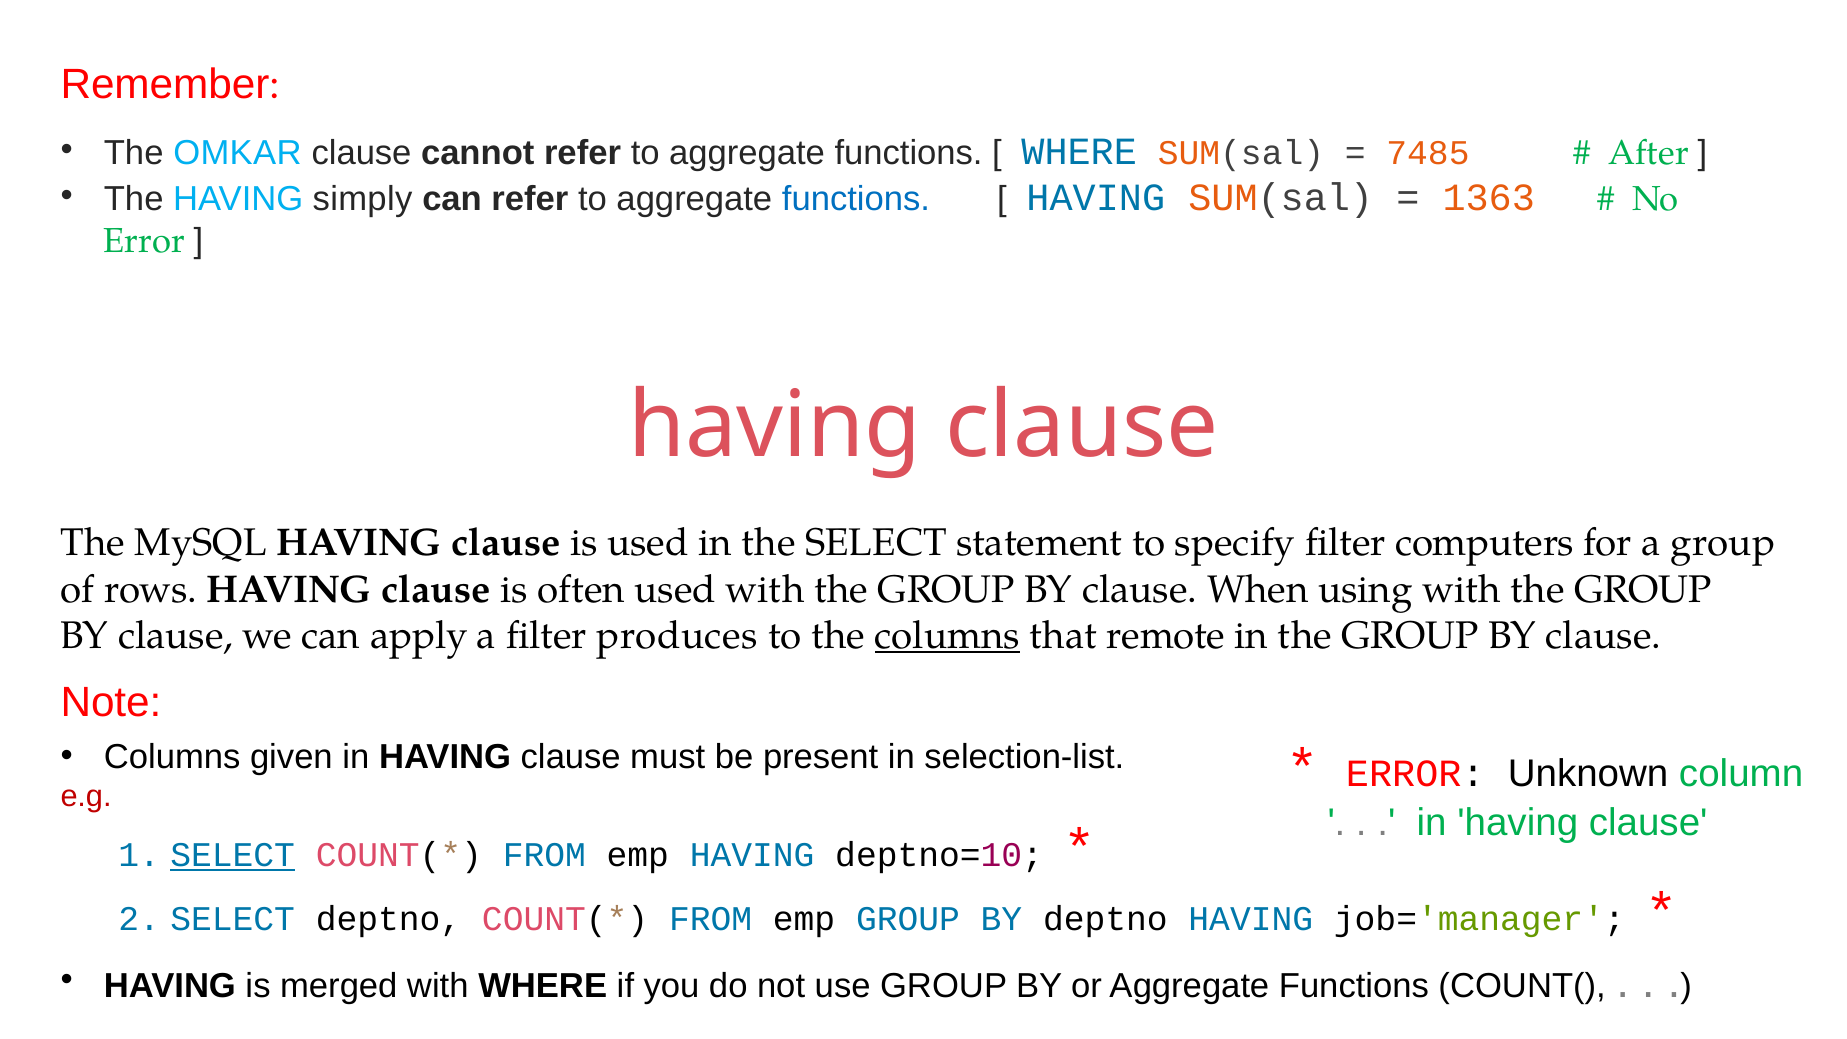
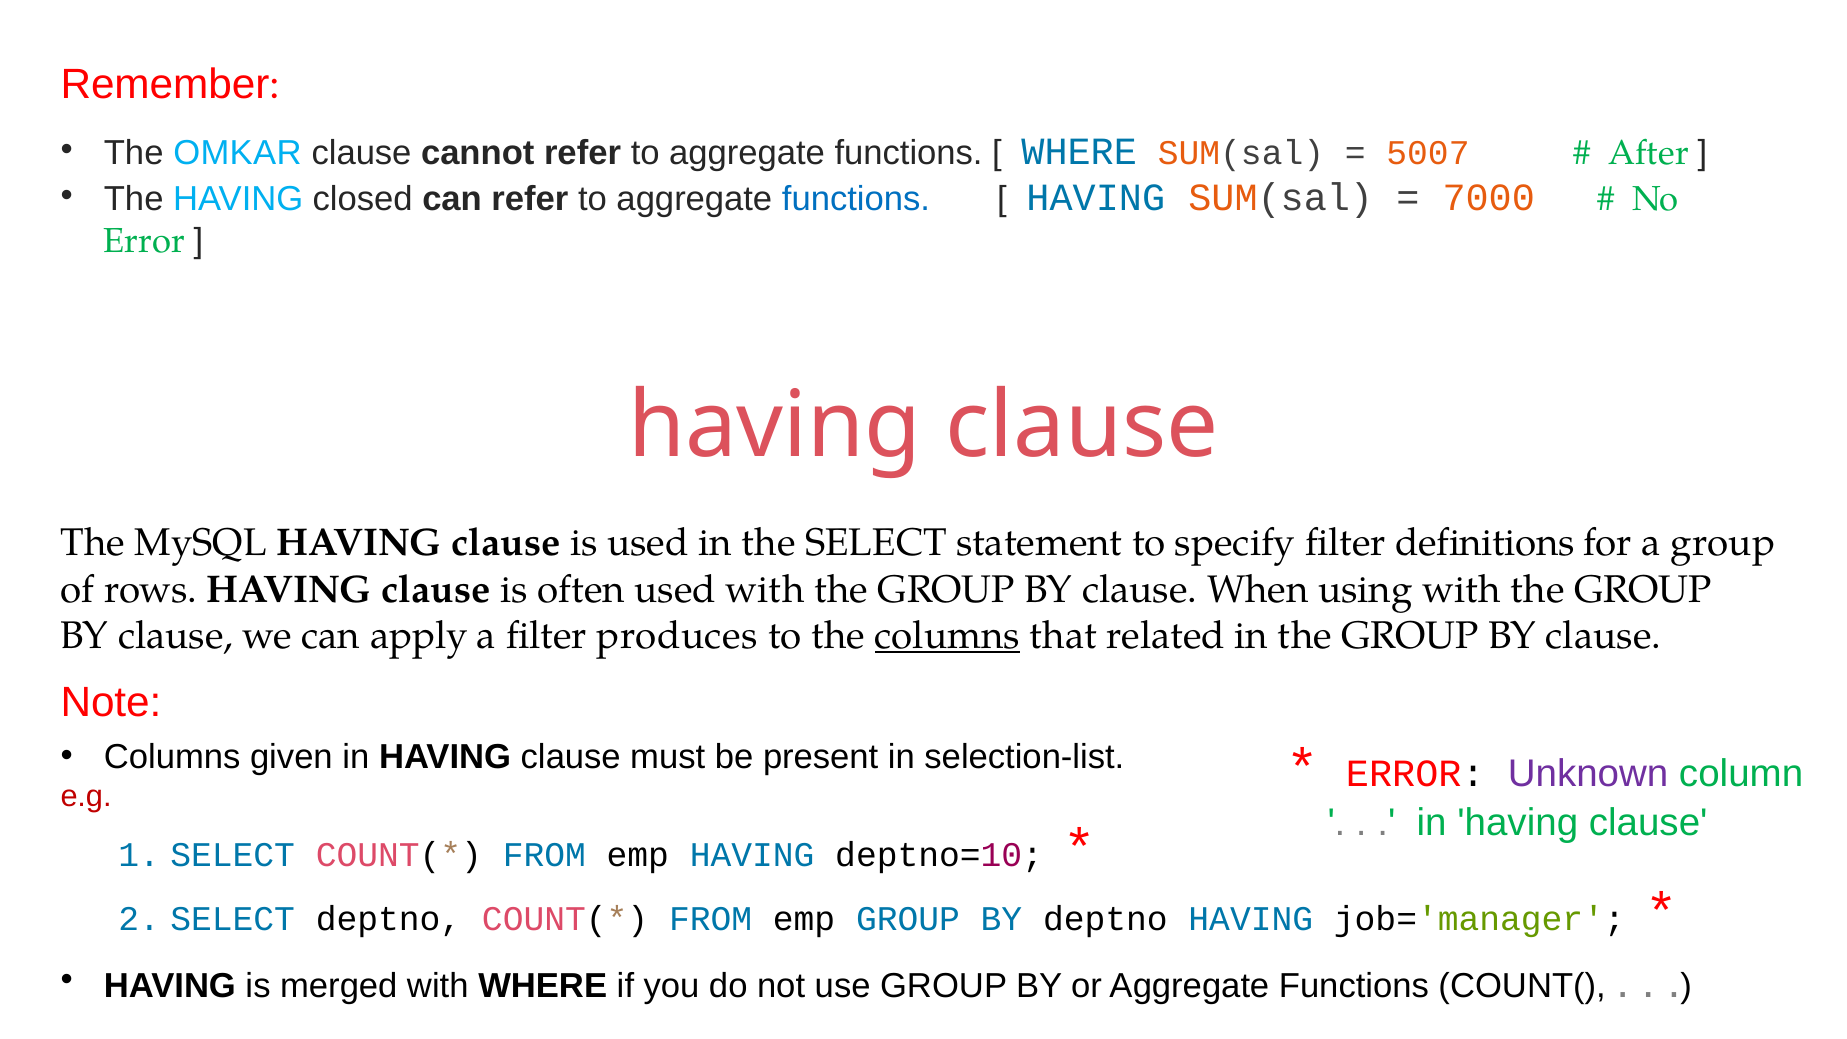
7485: 7485 -> 5007
simply: simply -> closed
1363: 1363 -> 7000
computers: computers -> definitions
remote: remote -> related
Unknown colour: black -> purple
SELECT at (233, 855) underline: present -> none
